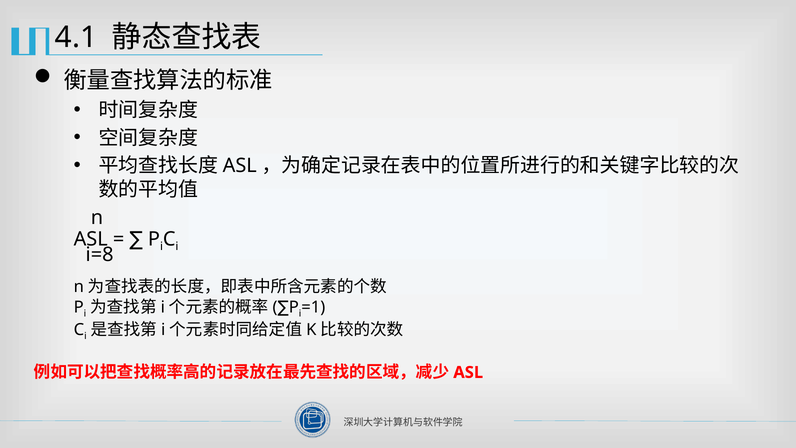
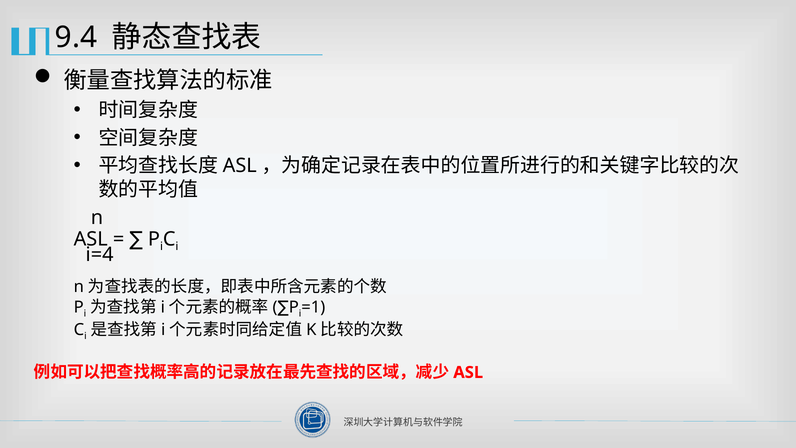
4.1: 4.1 -> 9.4
i=8: i=8 -> i=4
